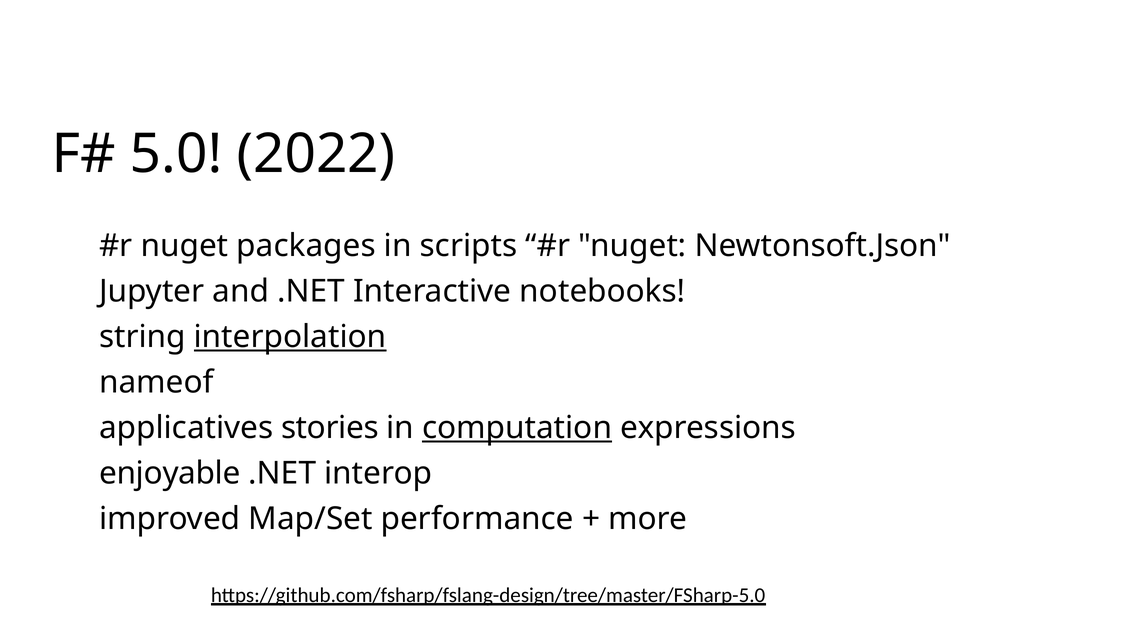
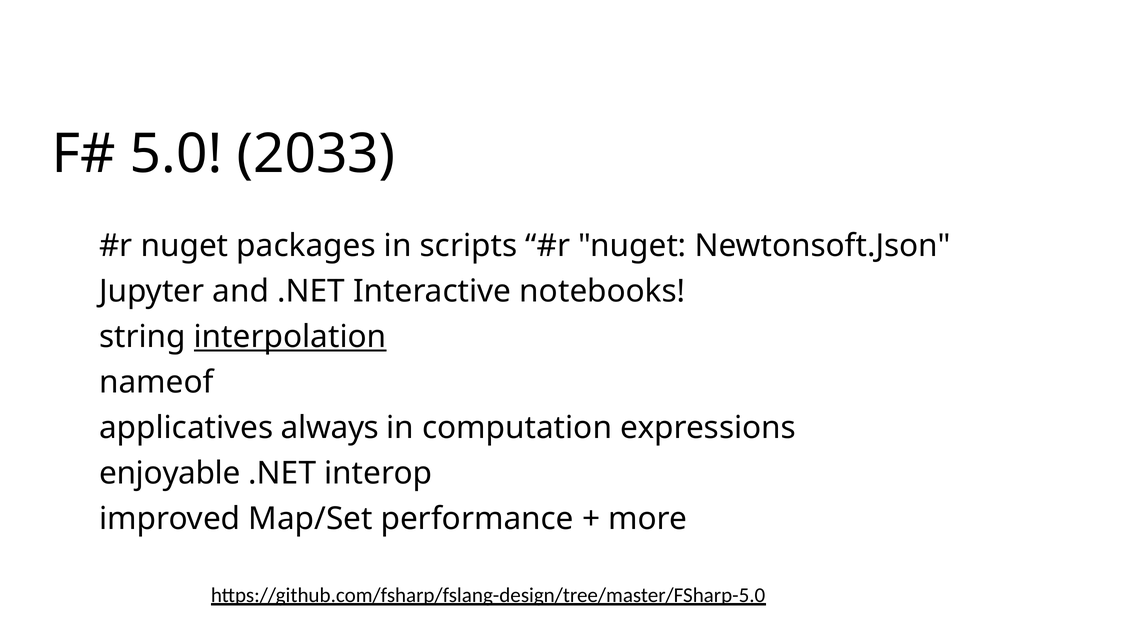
2022: 2022 -> 2033
stories: stories -> always
computation underline: present -> none
